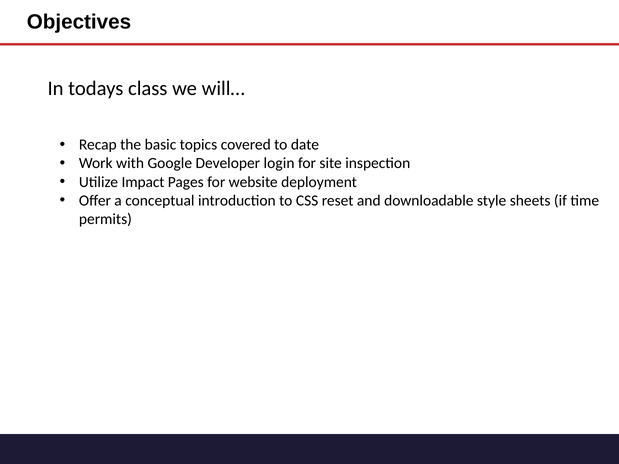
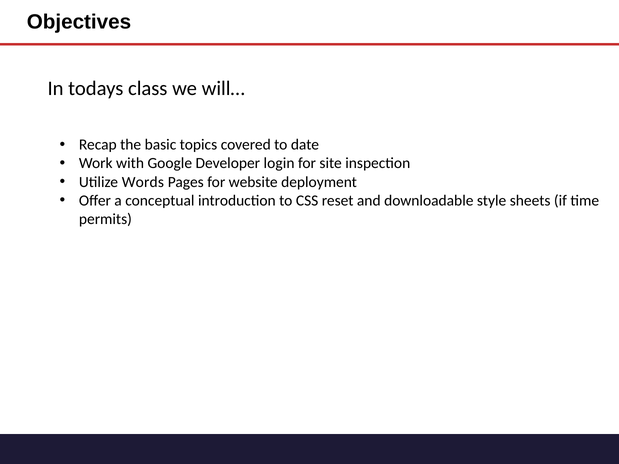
Impact: Impact -> Words
